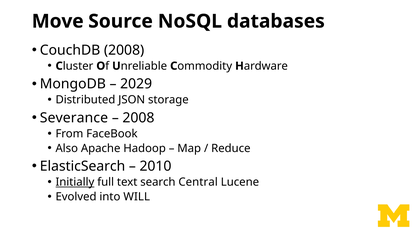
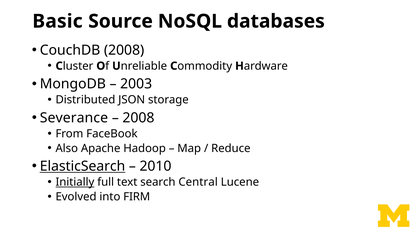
Move: Move -> Basic
2029: 2029 -> 2003
ElasticSearch underline: none -> present
WILL: WILL -> FIRM
